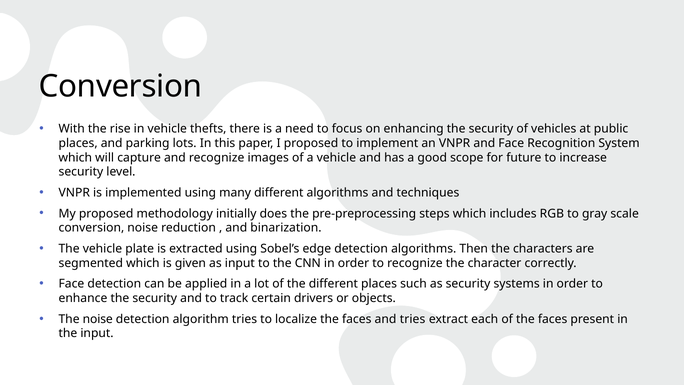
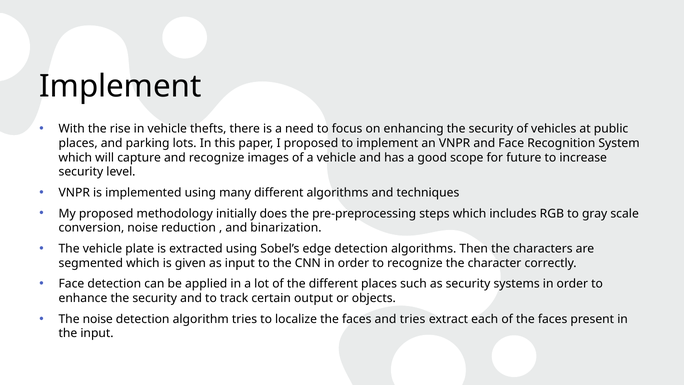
Conversion at (120, 86): Conversion -> Implement
drivers: drivers -> output
